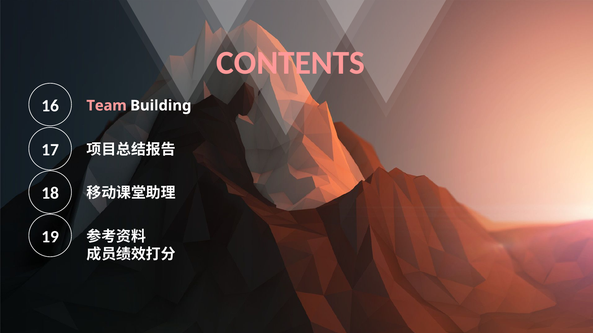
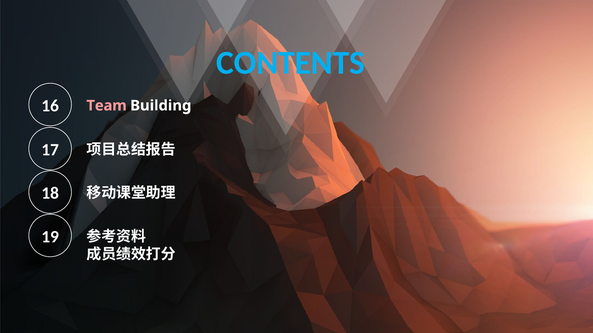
CONTENTS colour: pink -> light blue
